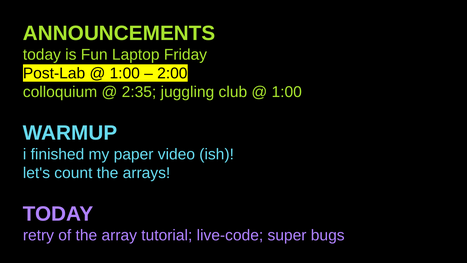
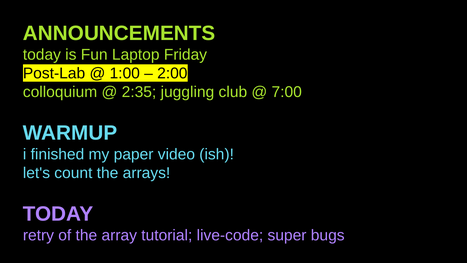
1:00 at (287, 92): 1:00 -> 7:00
